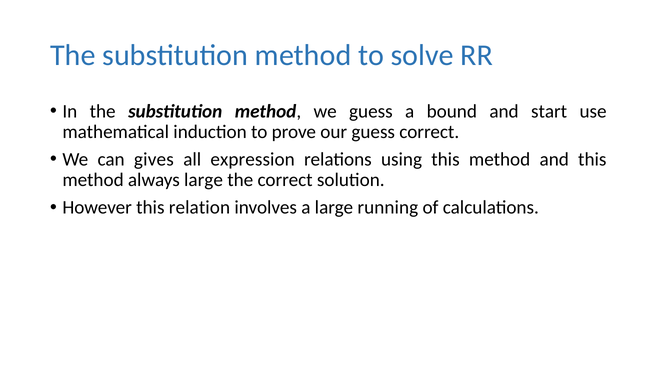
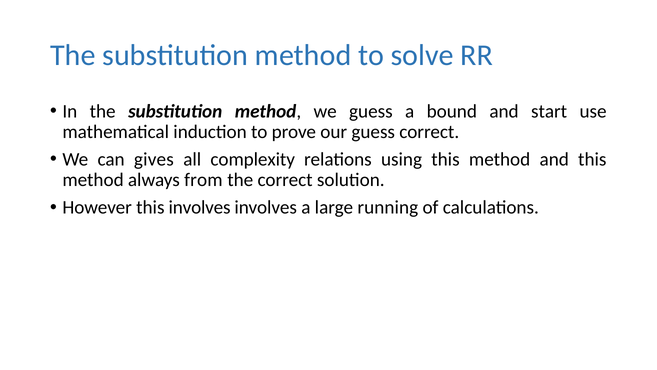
expression: expression -> complexity
always large: large -> from
this relation: relation -> involves
